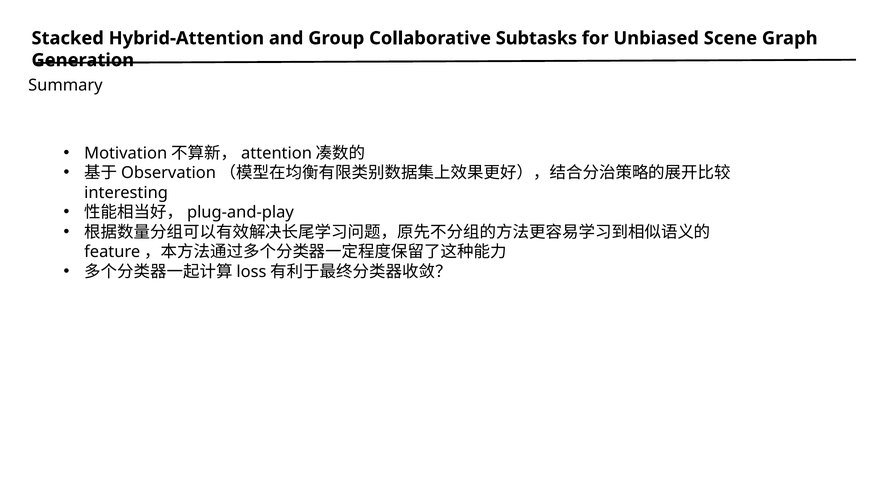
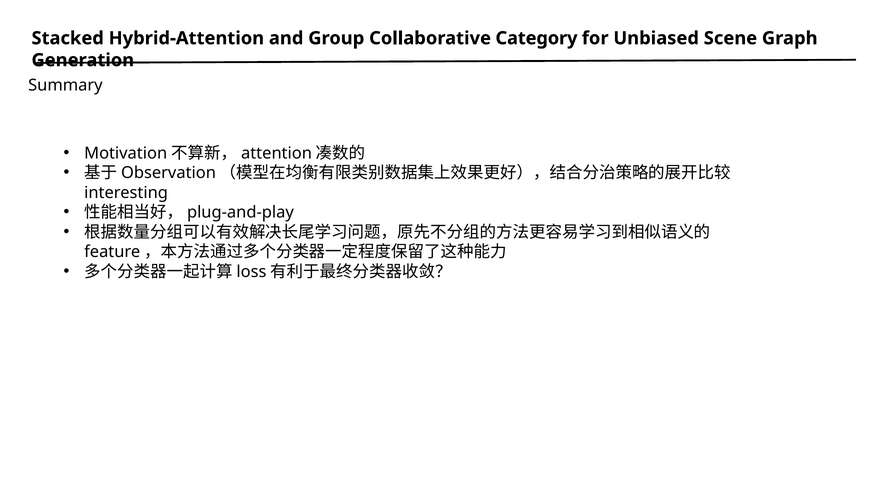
Subtasks: Subtasks -> Category
